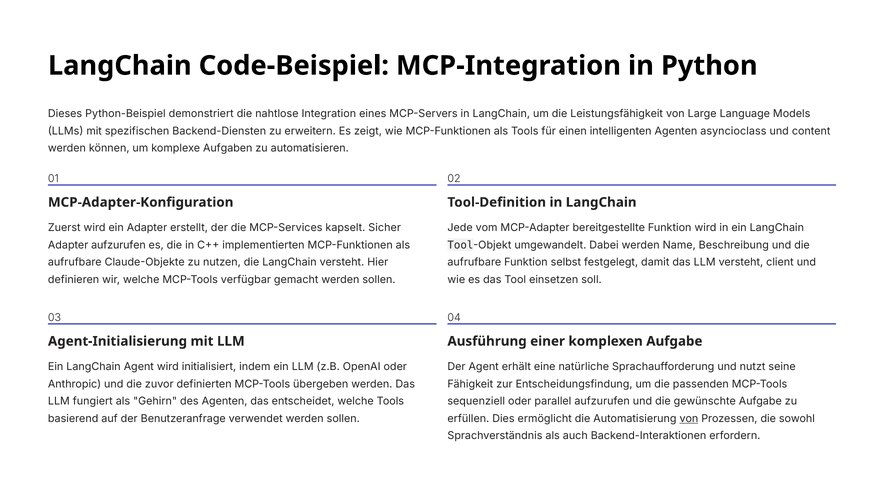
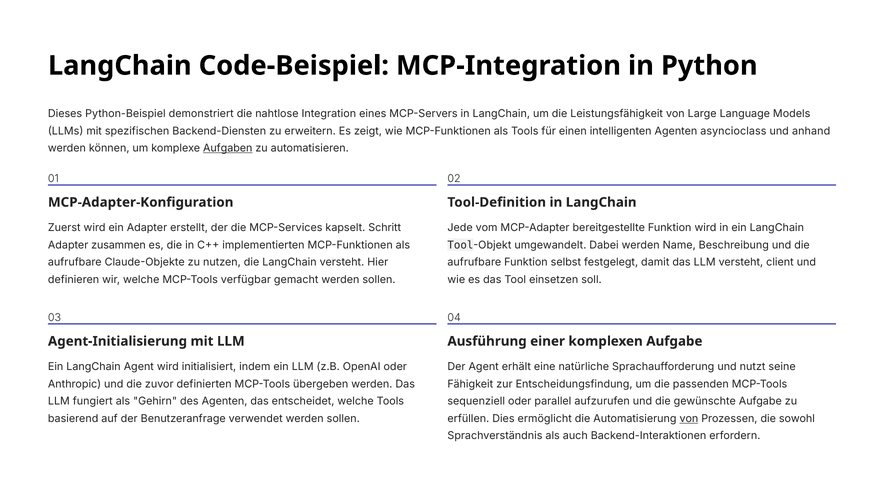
content: content -> anhand
Aufgaben underline: none -> present
Sicher: Sicher -> Schritt
Adapter aufzurufen: aufzurufen -> zusammen
